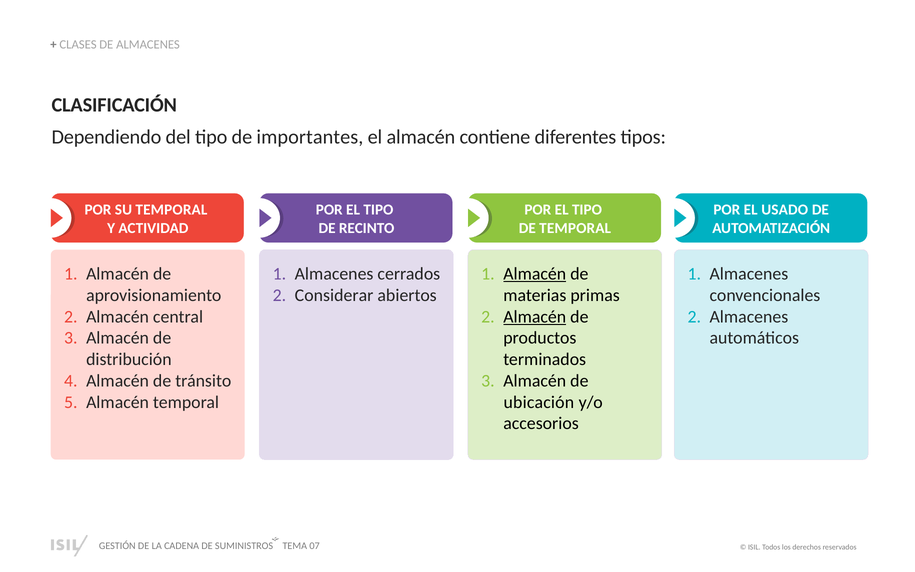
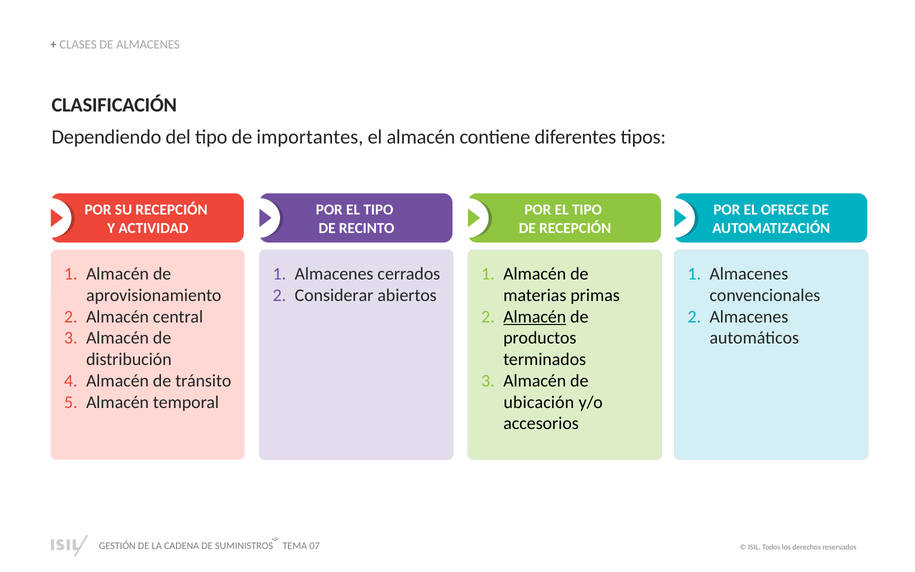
SU TEMPORAL: TEMPORAL -> RECEPCIÓN
USADO: USADO -> OFRECE
DE TEMPORAL: TEMPORAL -> RECEPCIÓN
Almacén at (535, 274) underline: present -> none
